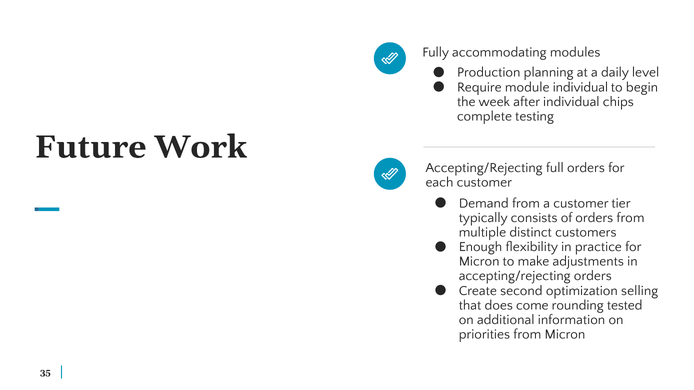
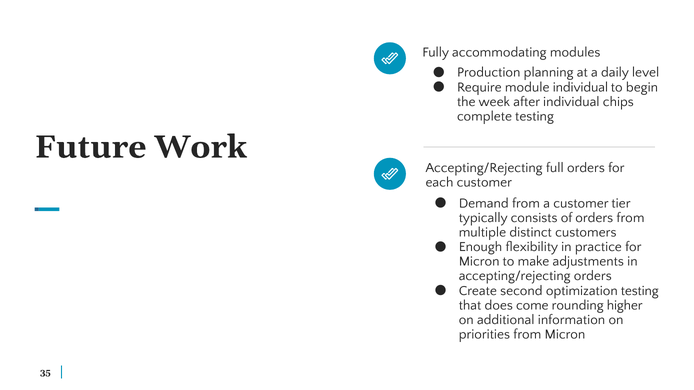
optimization selling: selling -> testing
tested: tested -> higher
